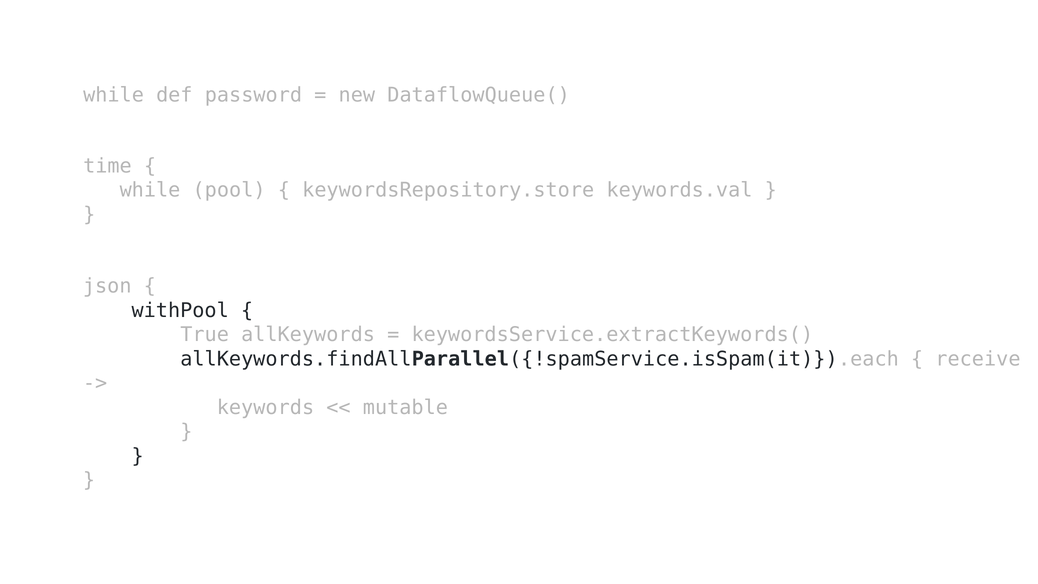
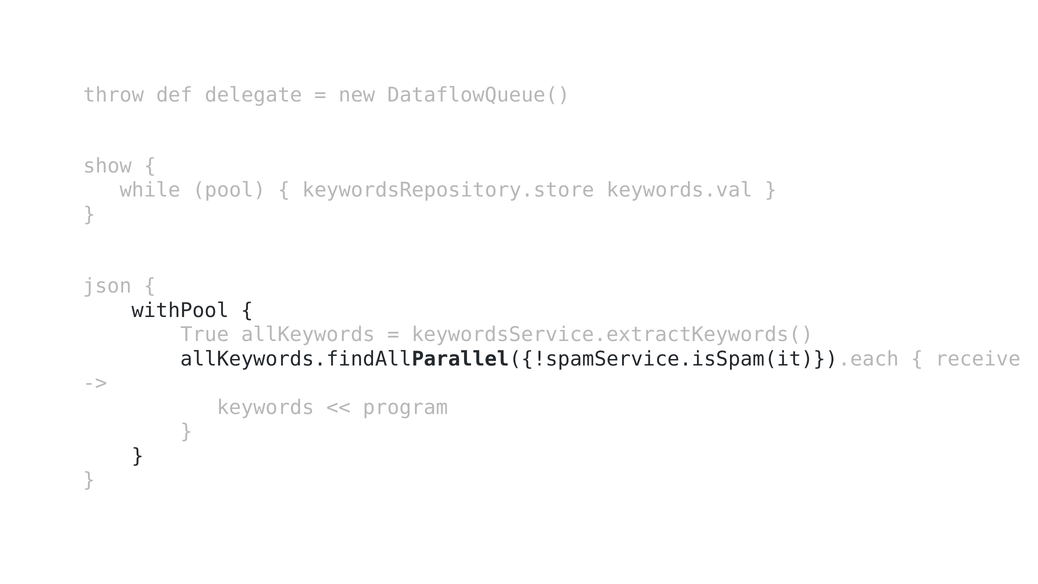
while at (114, 95): while -> throw
password: password -> delegate
time: time -> show
mutable: mutable -> program
